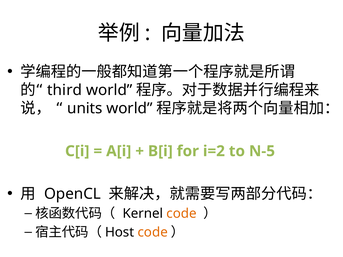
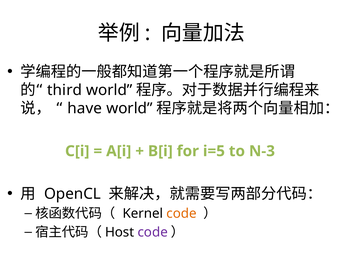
units: units -> have
i=2: i=2 -> i=5
N-5: N-5 -> N-3
code at (153, 232) colour: orange -> purple
